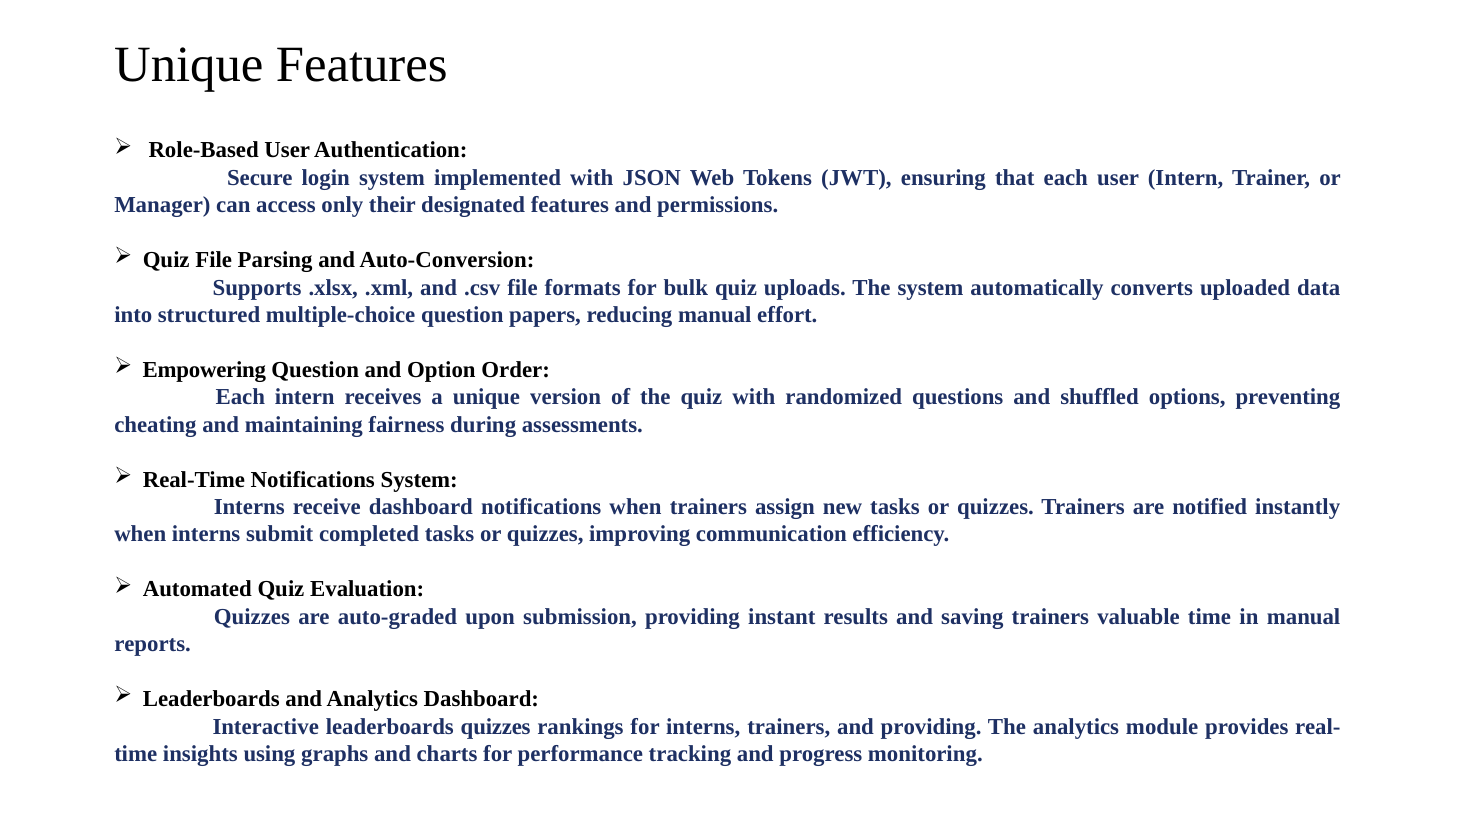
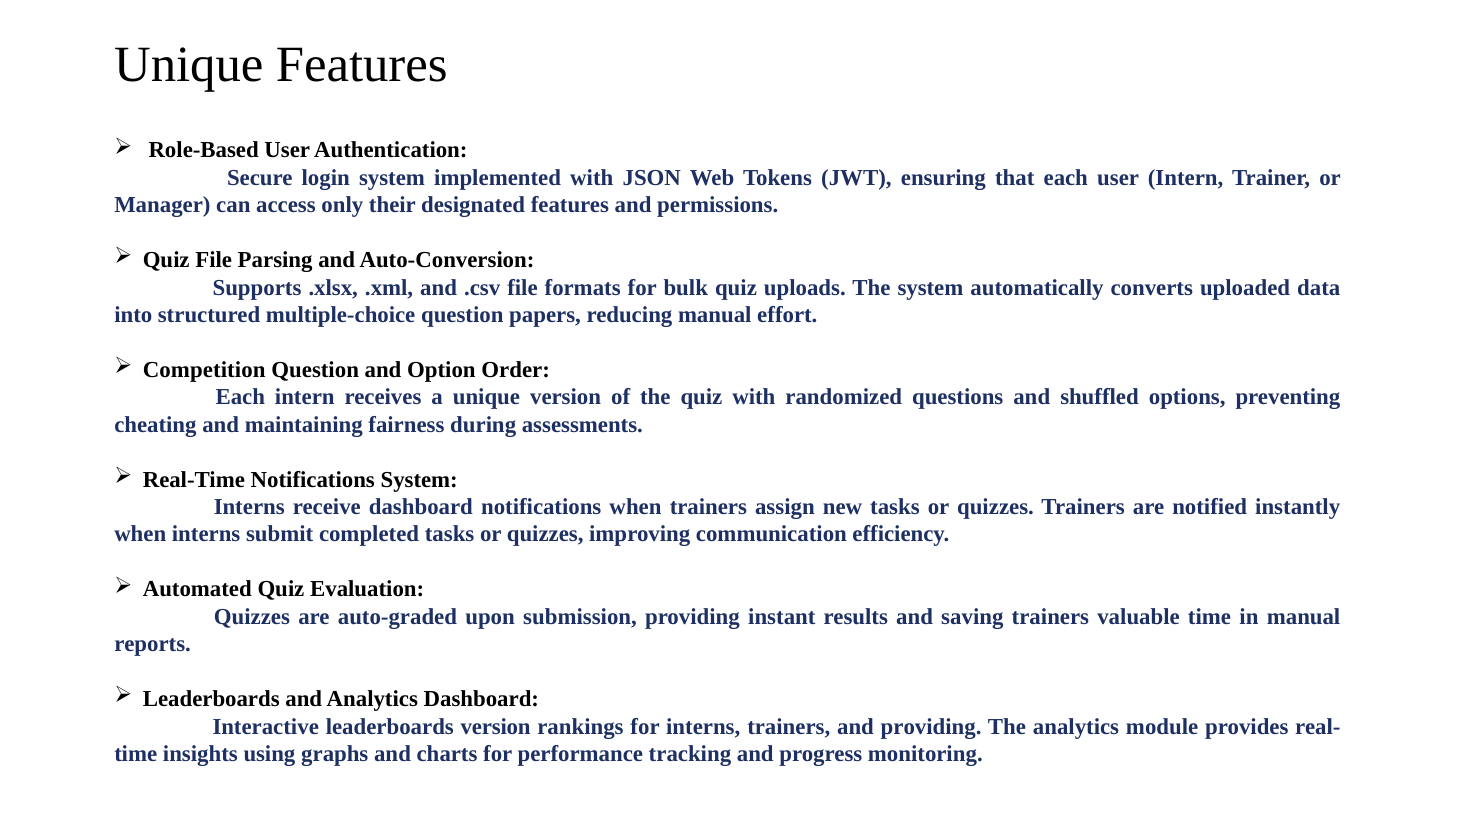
Empowering: Empowering -> Competition
leaderboards quizzes: quizzes -> version
